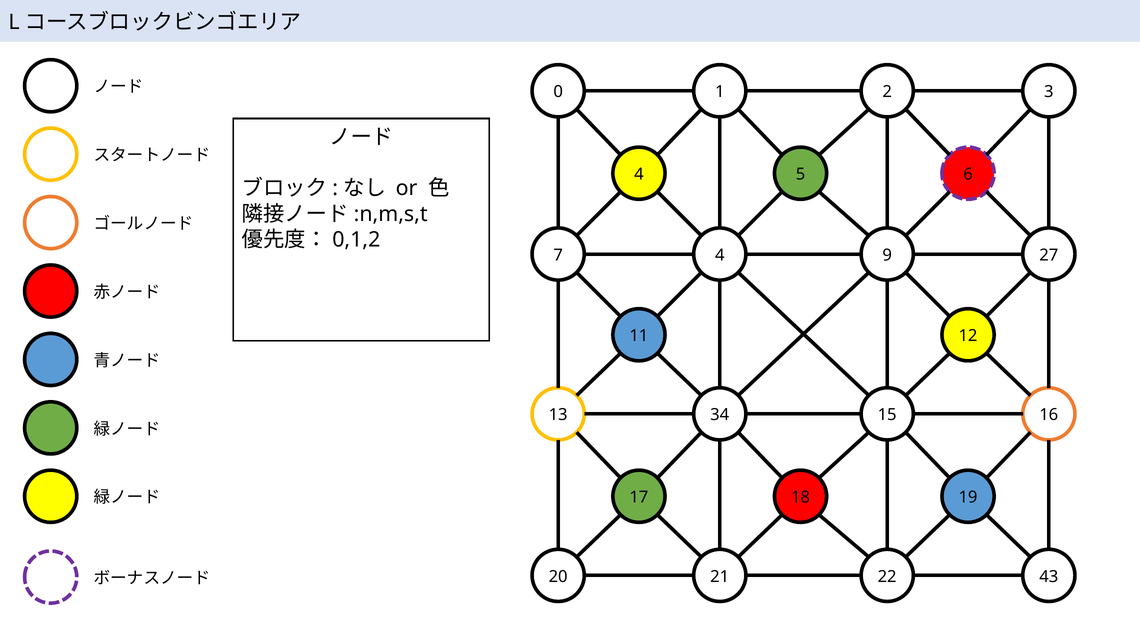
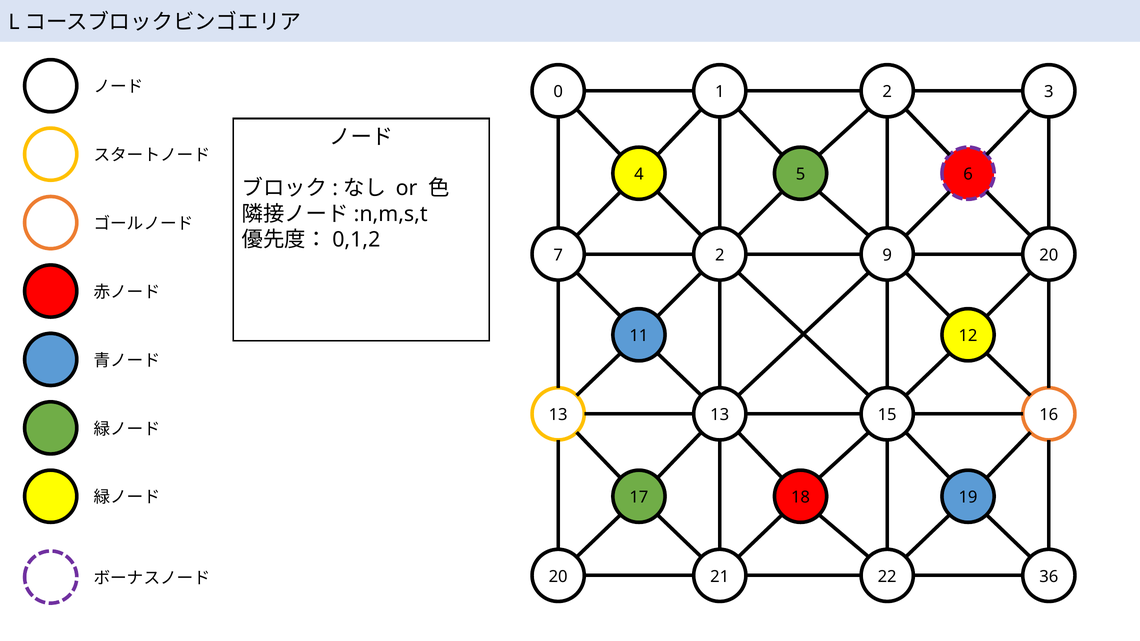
7 4: 4 -> 2
9 27: 27 -> 20
13 34: 34 -> 13
43: 43 -> 36
